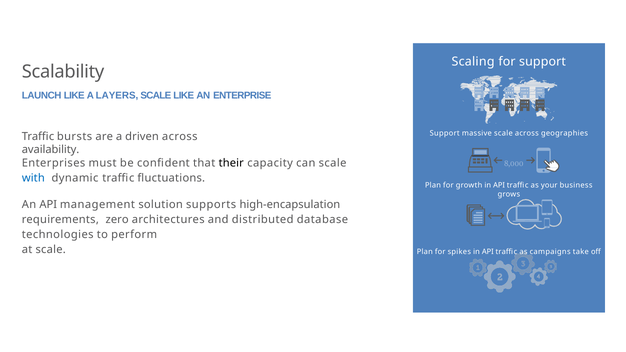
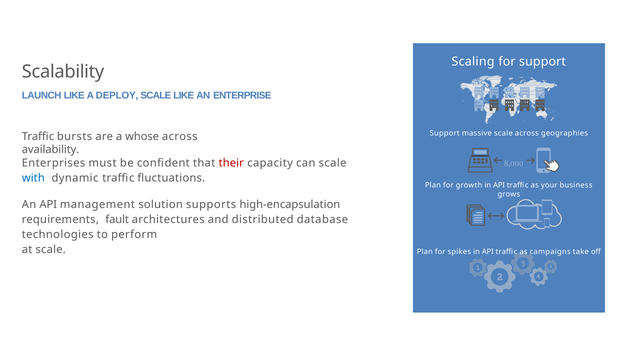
LAYERS: LAYERS -> DEPLOY
driven: driven -> whose
their colour: black -> red
zero: zero -> fault
